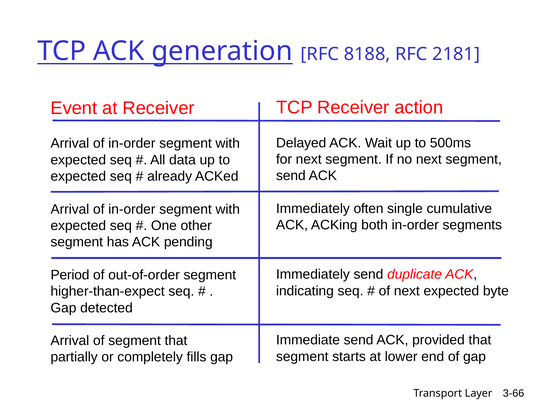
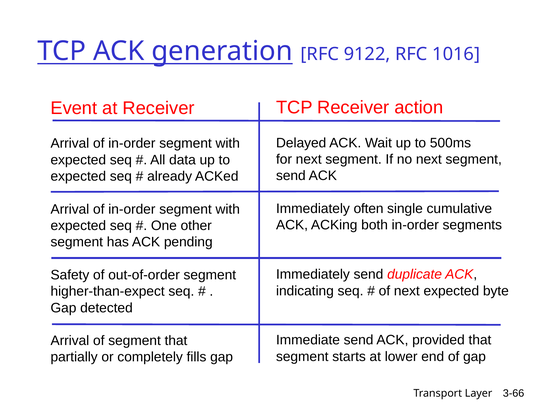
8188: 8188 -> 9122
2181: 2181 -> 1016
Period: Period -> Safety
